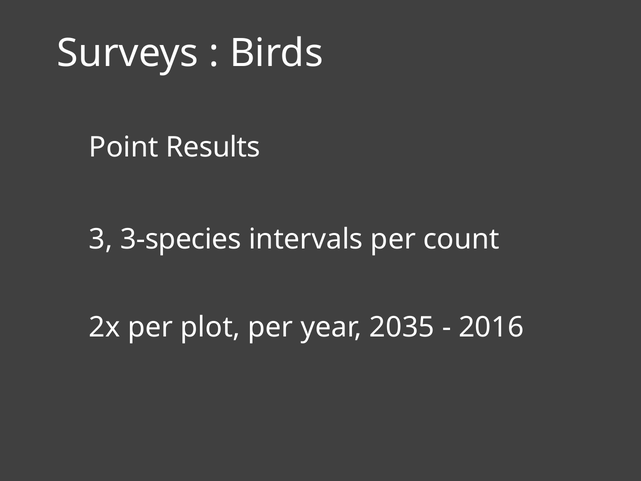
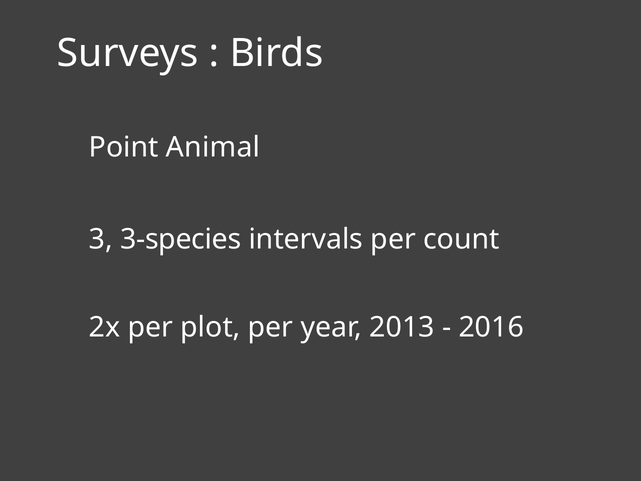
Results: Results -> Animal
2035: 2035 -> 2013
